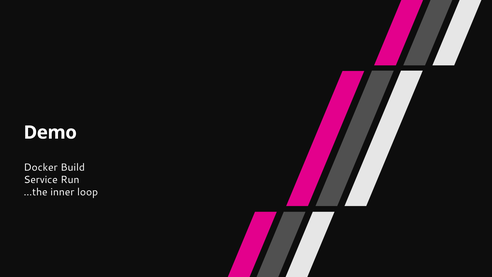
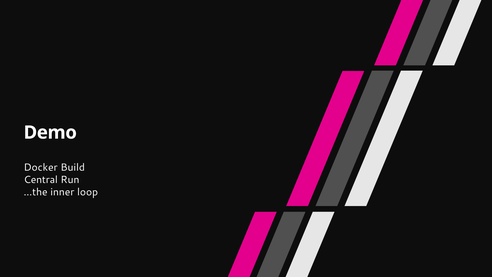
Service: Service -> Central
